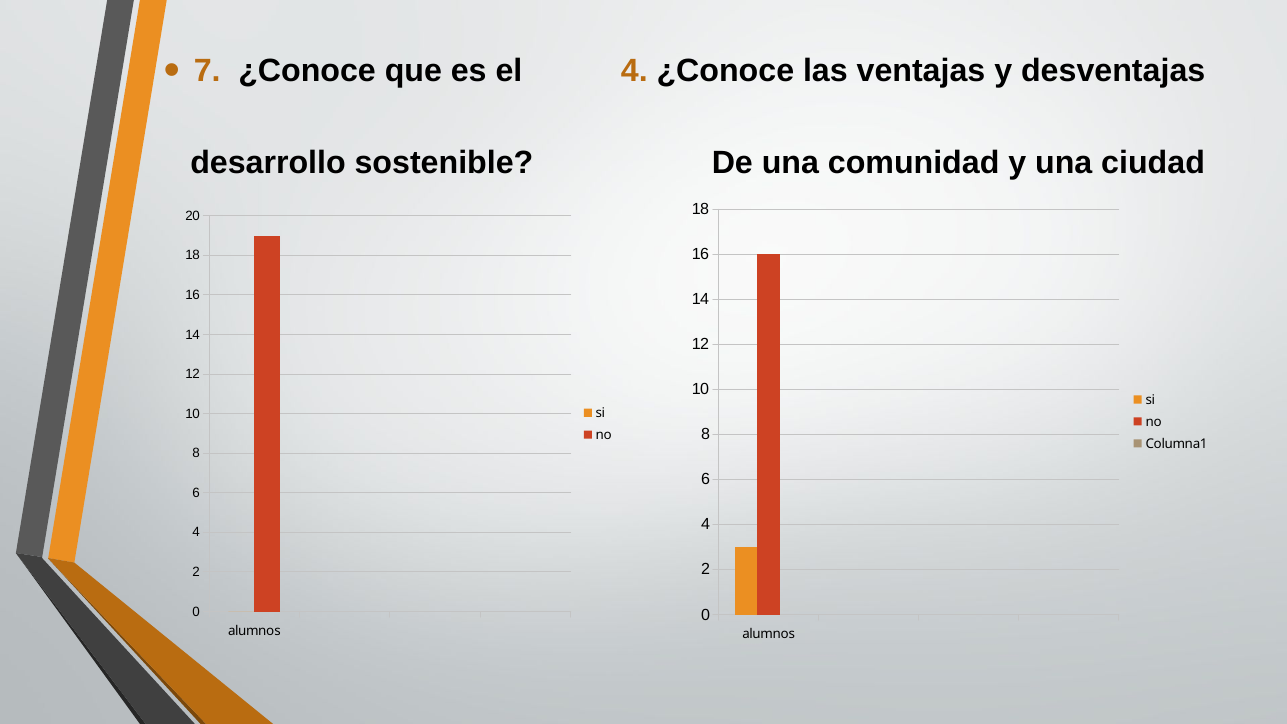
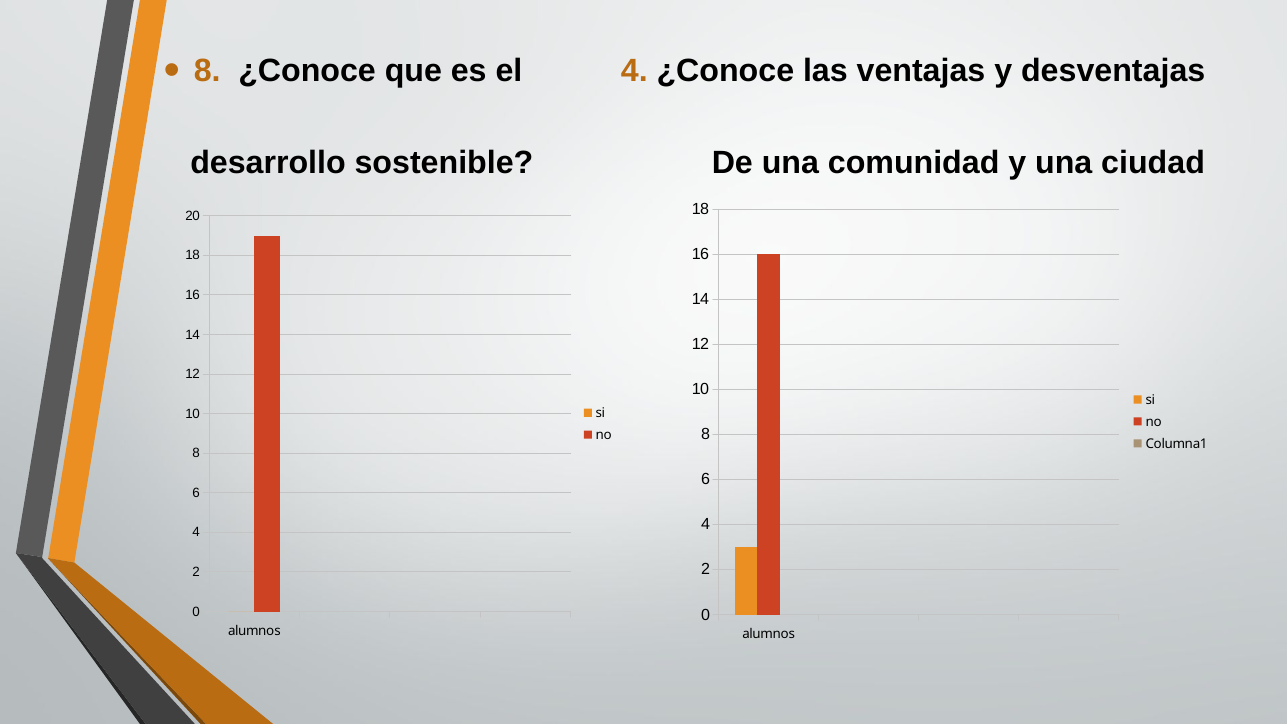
7 at (207, 71): 7 -> 8
